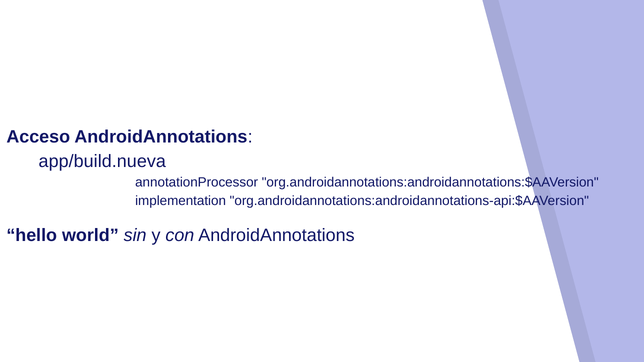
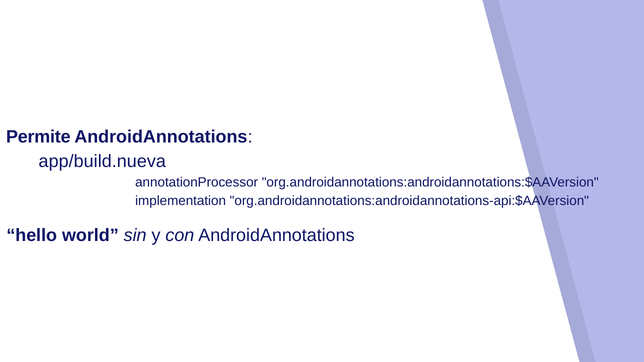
Acceso: Acceso -> Permite
